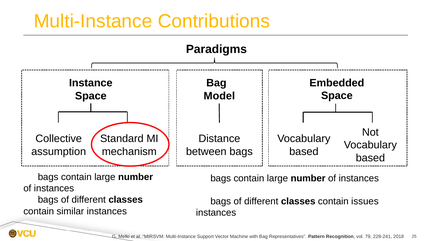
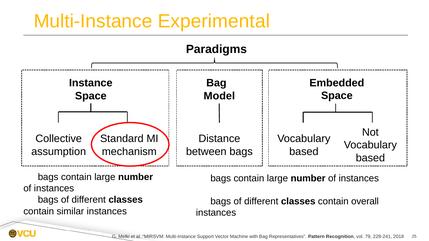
Contributions: Contributions -> Experimental
issues: issues -> overall
